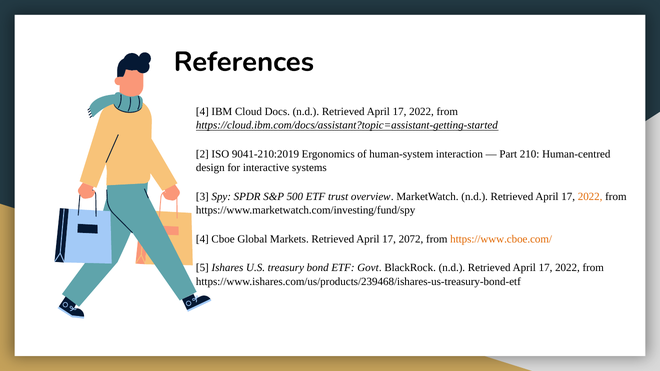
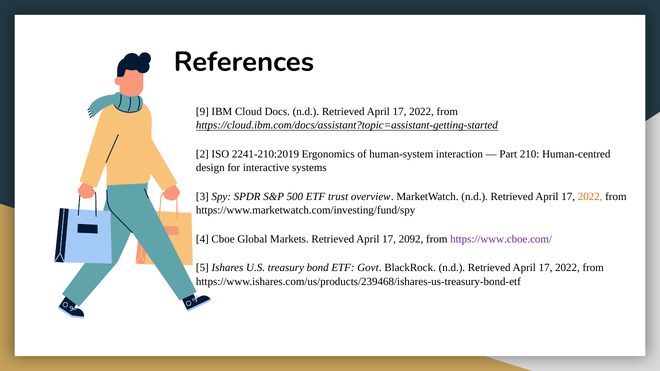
4 at (202, 112): 4 -> 9
9041-210:2019: 9041-210:2019 -> 2241-210:2019
2072: 2072 -> 2092
https://www.cboe.com/ colour: orange -> purple
